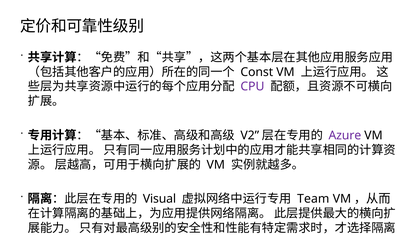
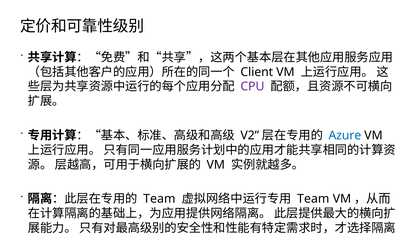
Const: Const -> Client
Azure colour: purple -> blue
Visual at (159, 199): Visual -> Team
